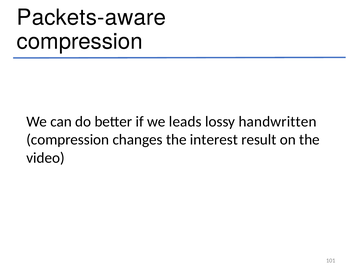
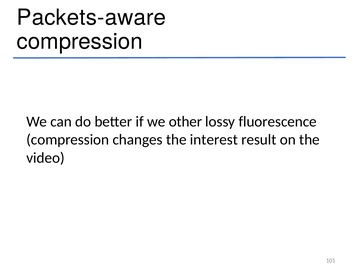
leads: leads -> other
handwritten: handwritten -> fluorescence
